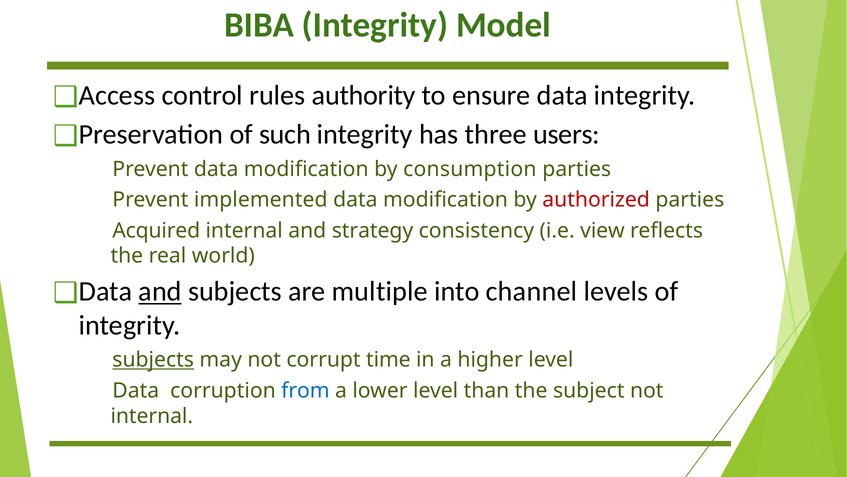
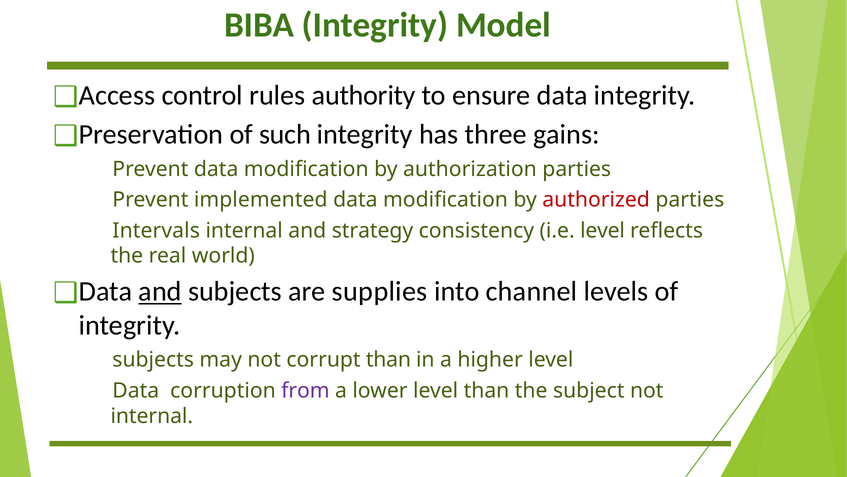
users: users -> gains
consumption: consumption -> authorization
Acquired: Acquired -> Intervals
i.e view: view -> level
multiple: multiple -> supplies
subjects at (153, 359) underline: present -> none
corrupt time: time -> than
from colour: blue -> purple
